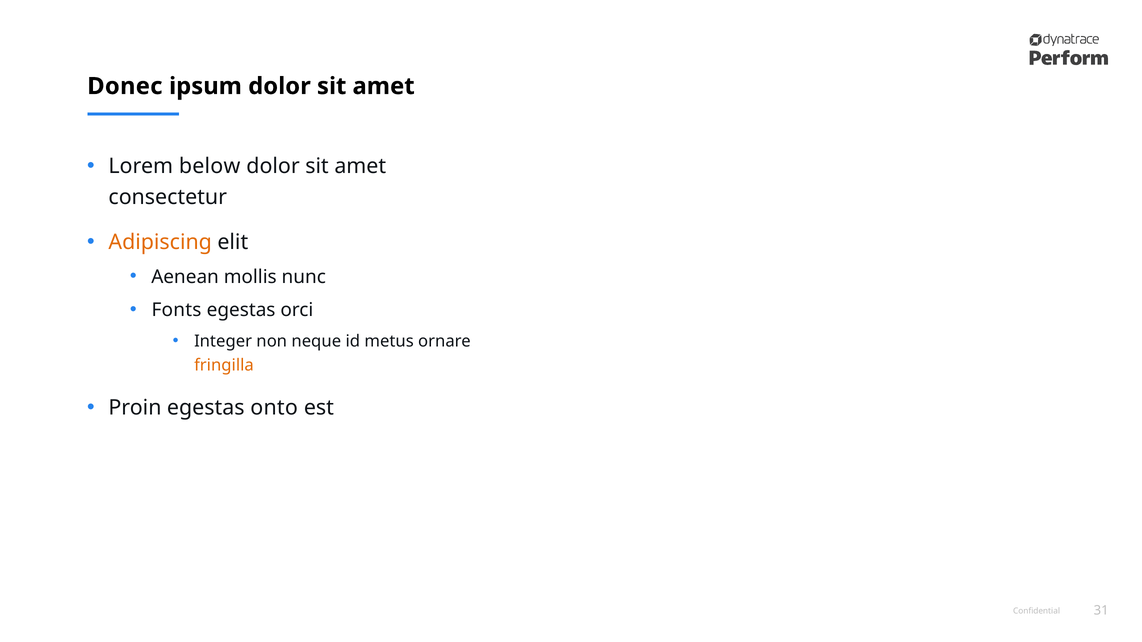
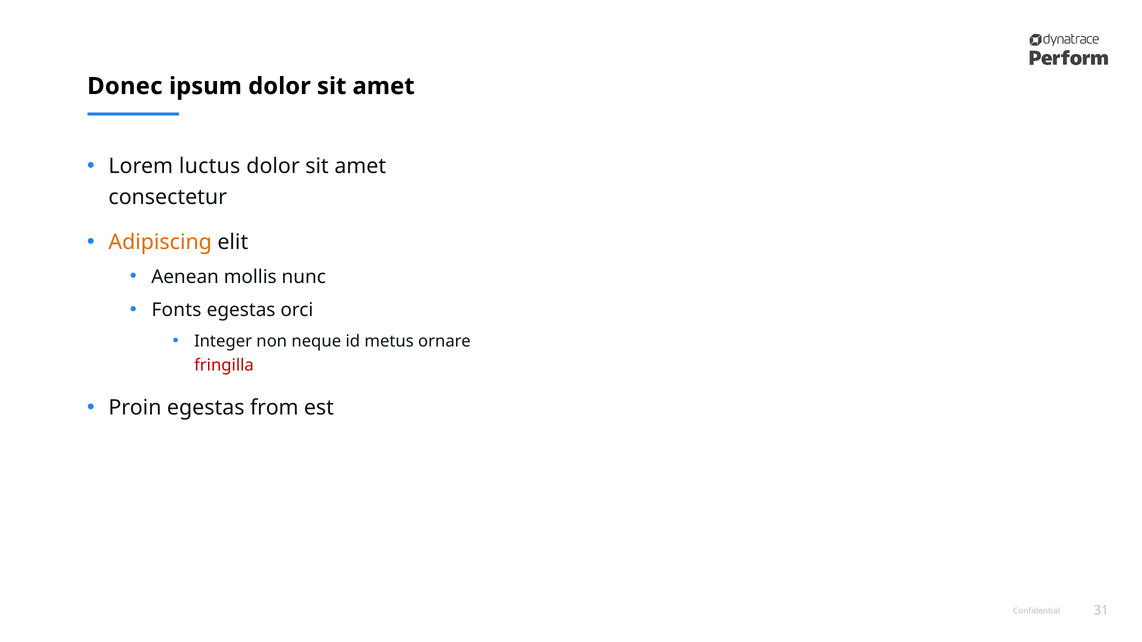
below: below -> luctus
fringilla colour: orange -> red
onto: onto -> from
